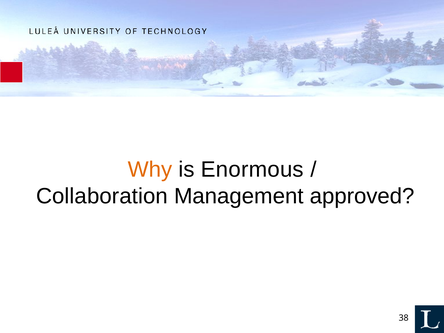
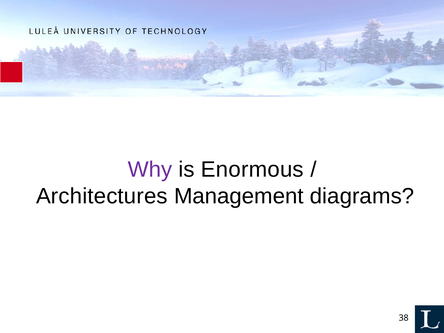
Why colour: orange -> purple
Collaboration: Collaboration -> Architectures
approved: approved -> diagrams
